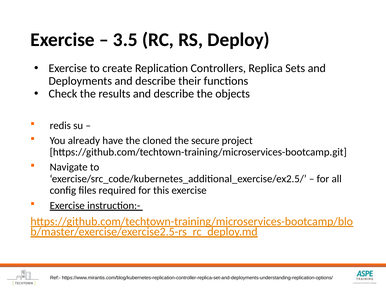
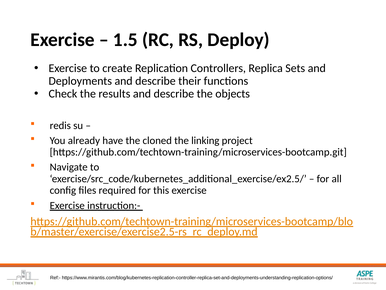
3.5: 3.5 -> 1.5
secure: secure -> linking
